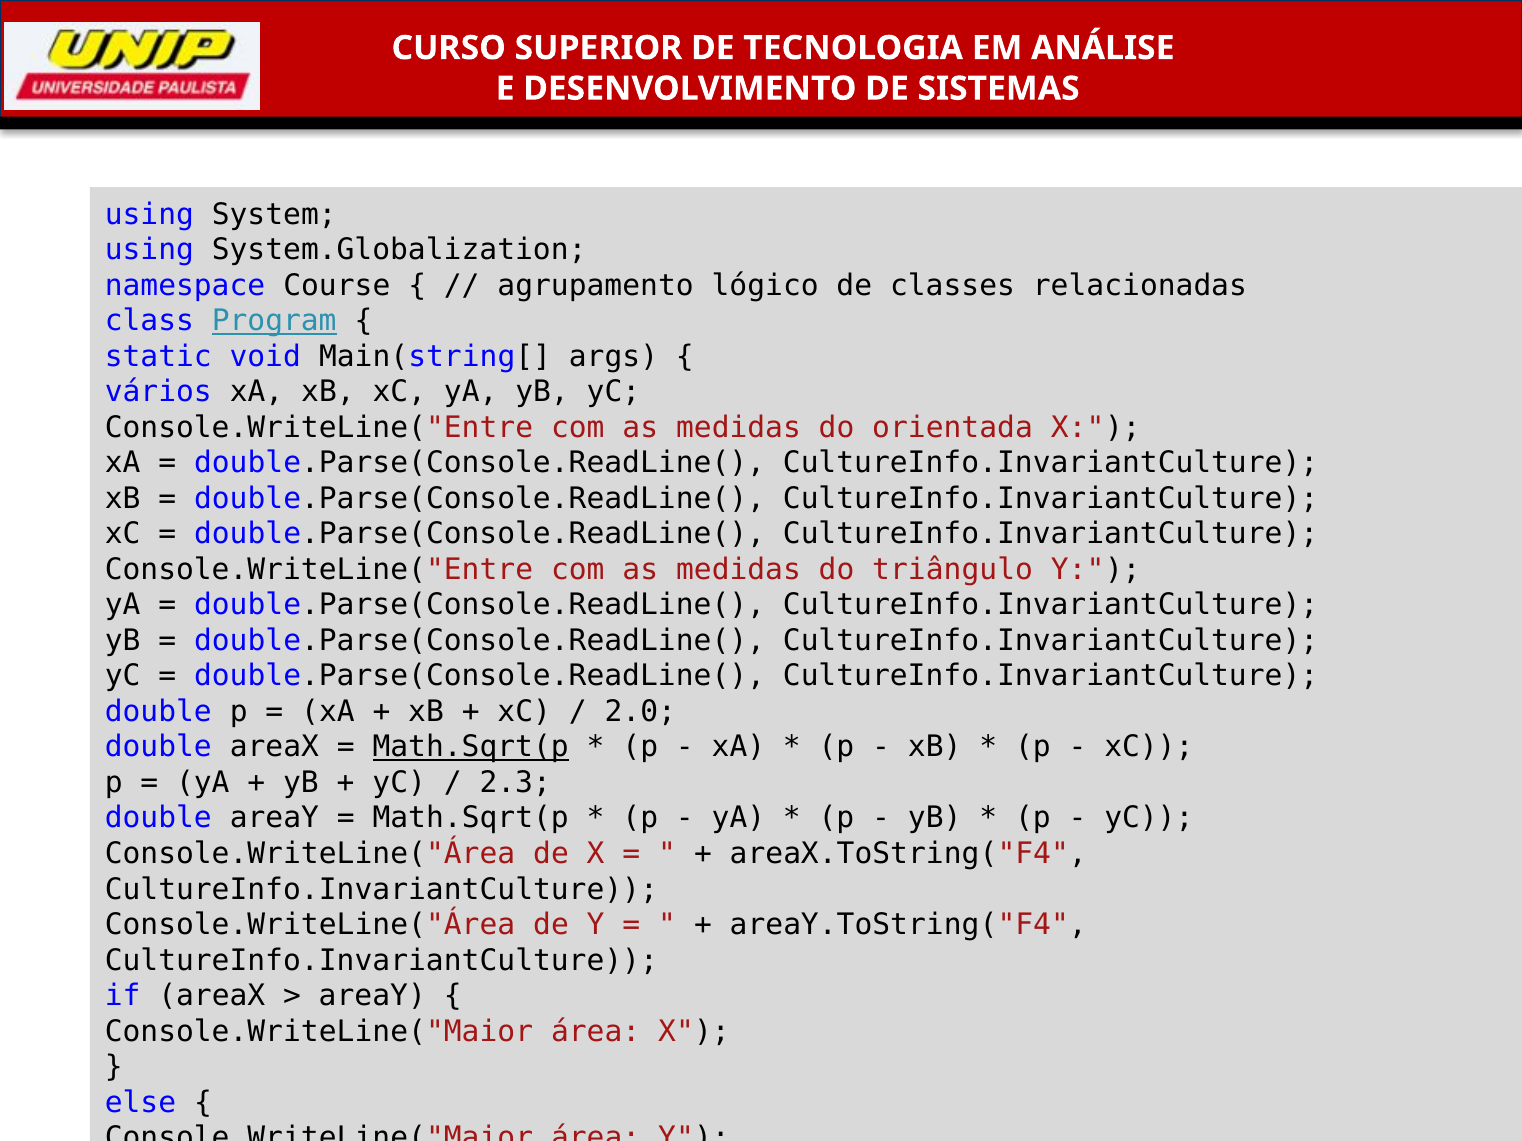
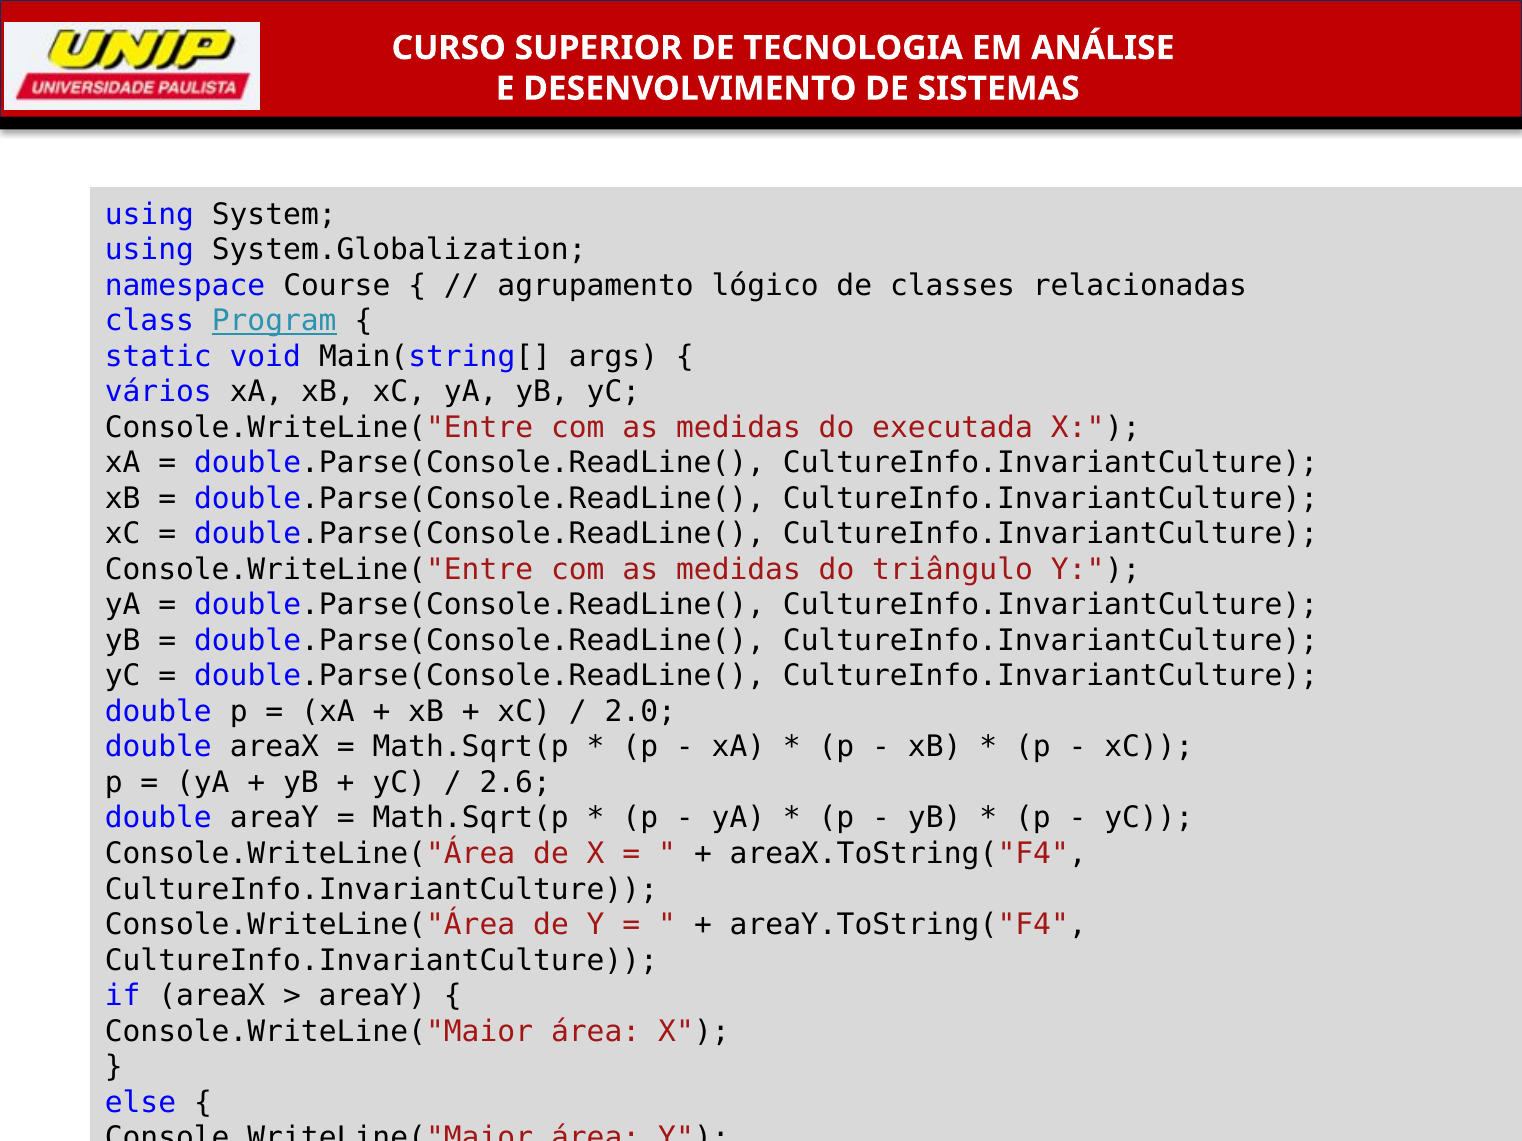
orientada: orientada -> executada
Math.Sqrt(p at (471, 748) underline: present -> none
2.3: 2.3 -> 2.6
